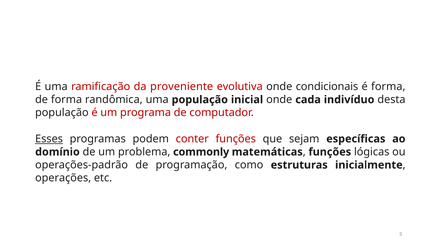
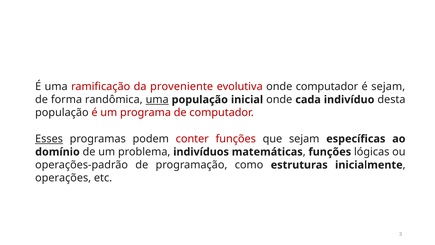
onde condicionais: condicionais -> computador
é forma: forma -> sejam
uma at (157, 100) underline: none -> present
commonly: commonly -> indivíduos
